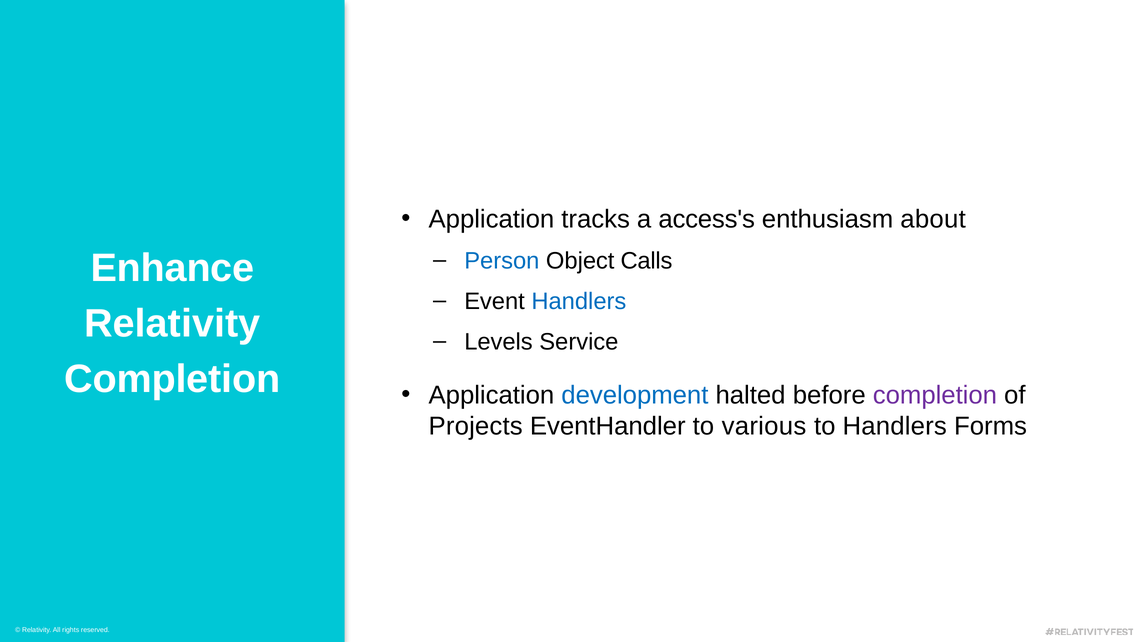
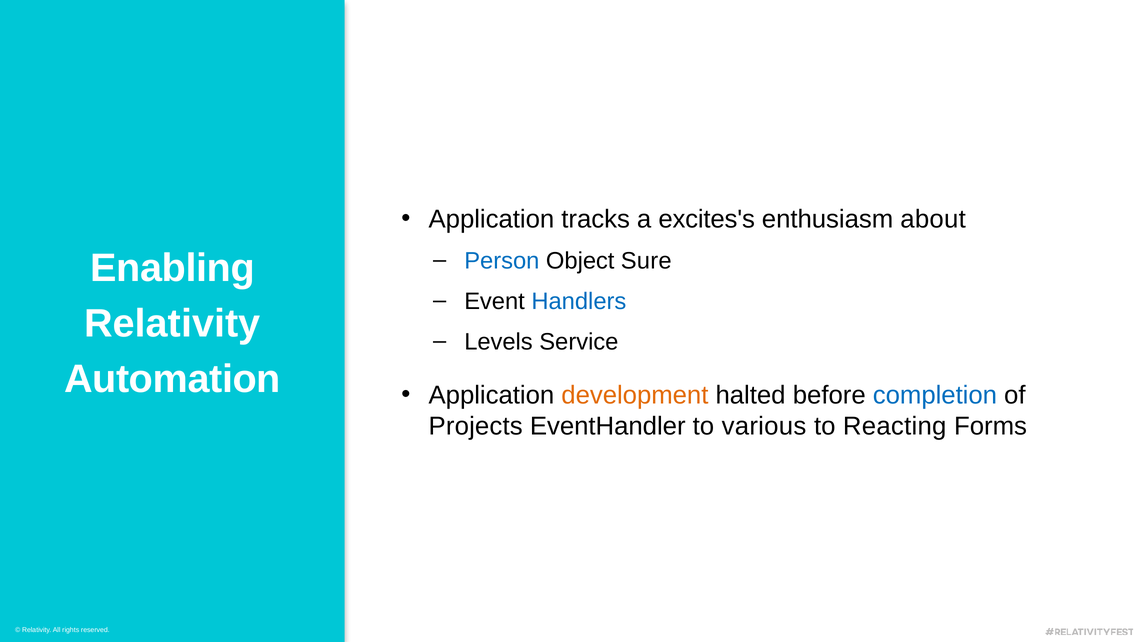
access's: access's -> excites's
Calls: Calls -> Sure
Enhance: Enhance -> Enabling
Completion at (172, 379): Completion -> Automation
development colour: blue -> orange
completion at (935, 395) colour: purple -> blue
to Handlers: Handlers -> Reacting
